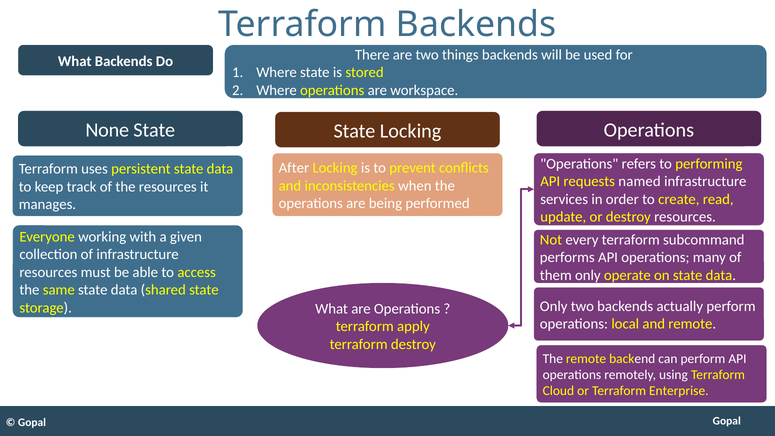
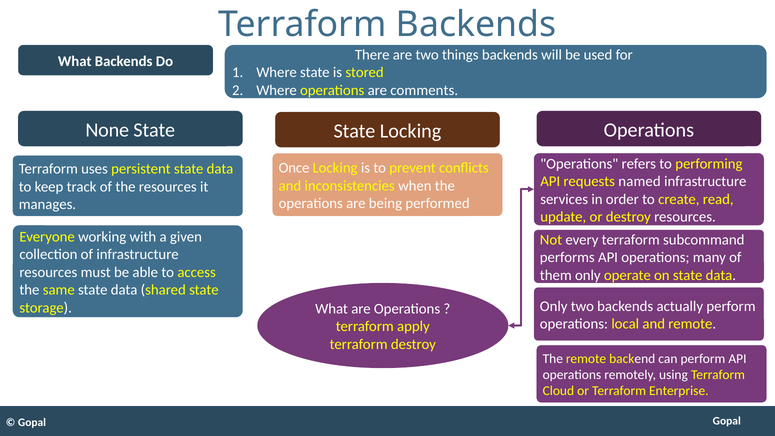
workspace: workspace -> comments
After: After -> Once
